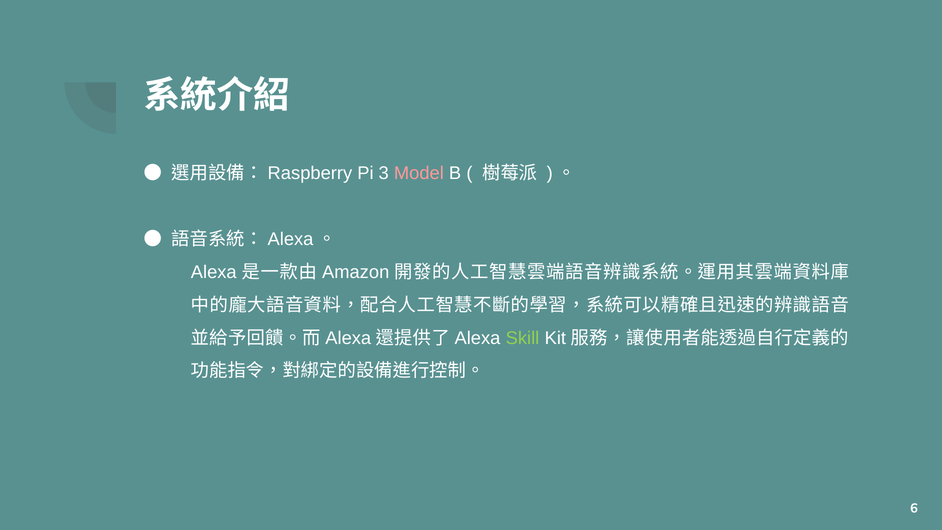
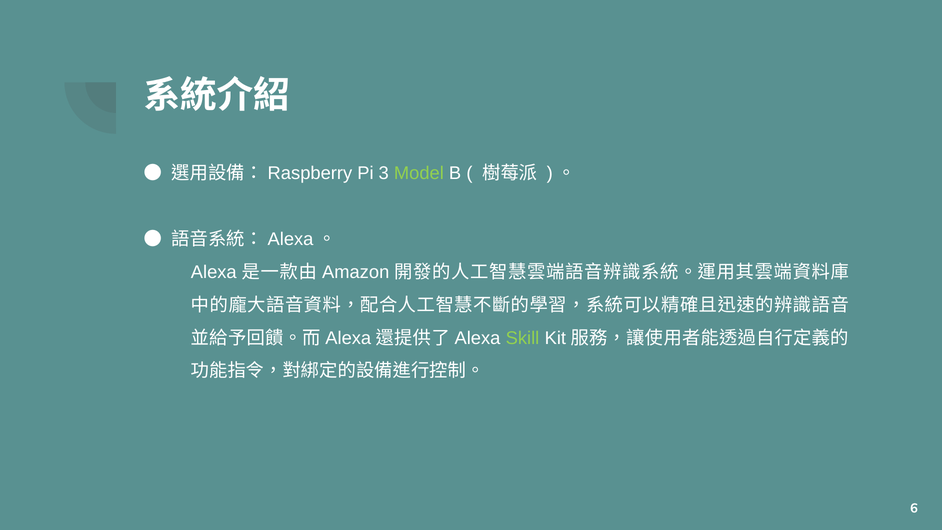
Model colour: pink -> light green
